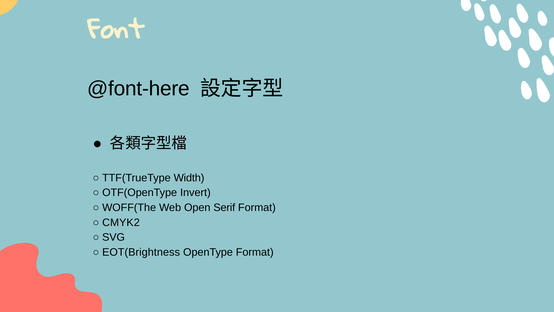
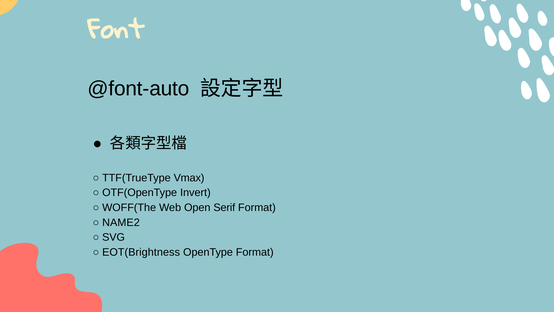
@font-here: @font-here -> @font-auto
Width: Width -> Vmax
CMYK2: CMYK2 -> NAME2
